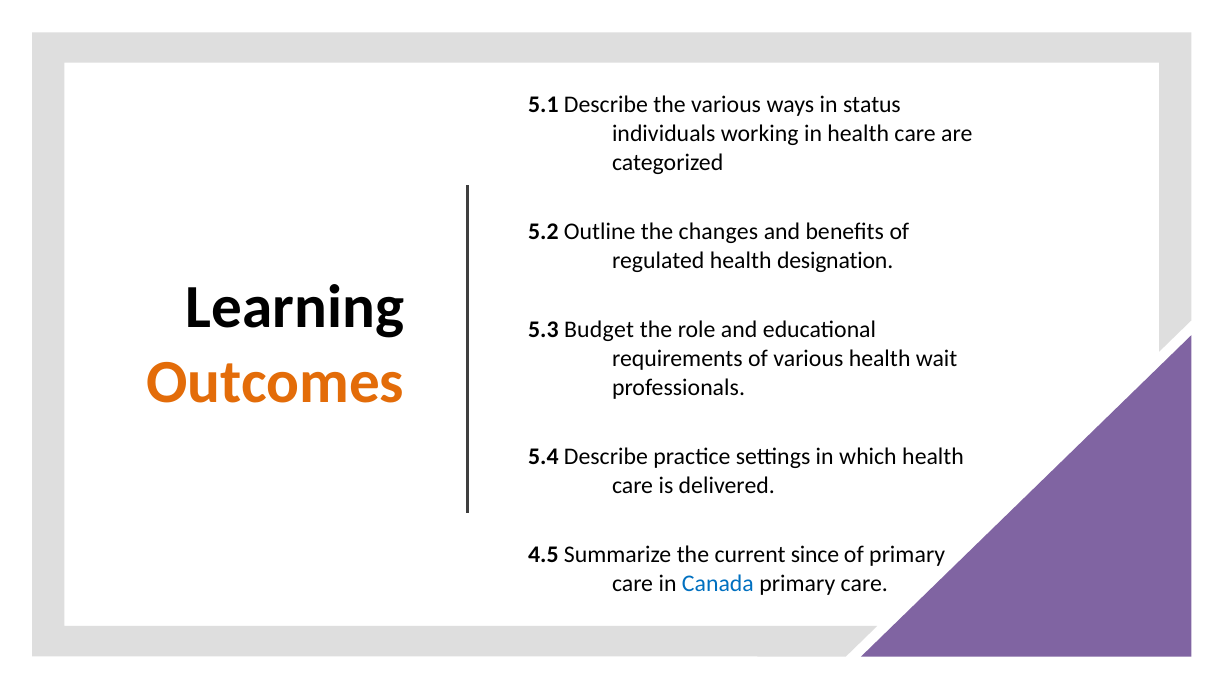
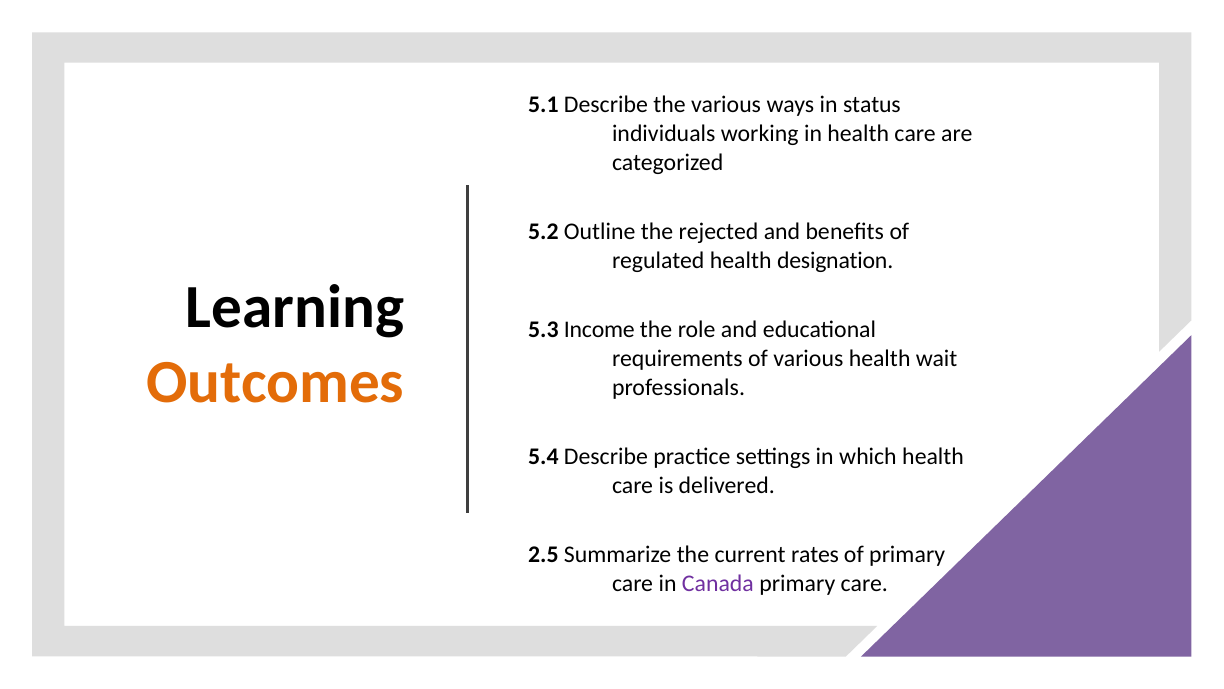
changes: changes -> rejected
Budget: Budget -> Income
4.5: 4.5 -> 2.5
since: since -> rates
Canada colour: blue -> purple
